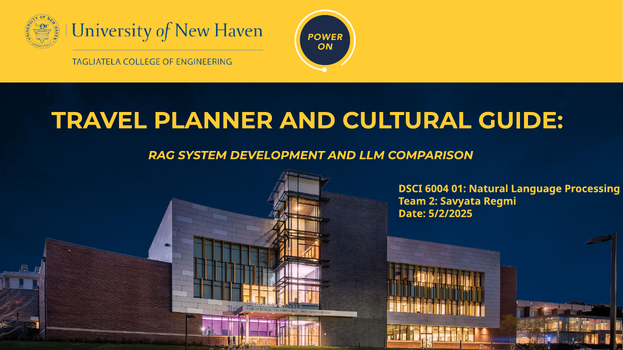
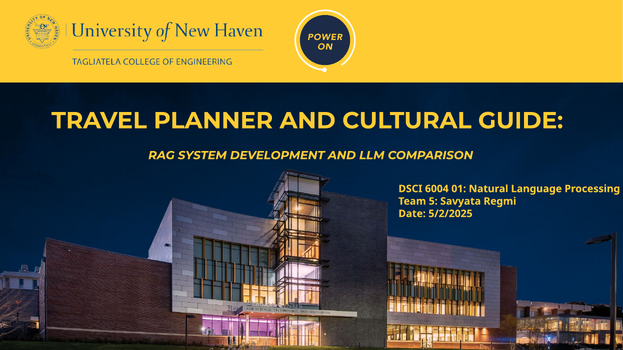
2: 2 -> 5
